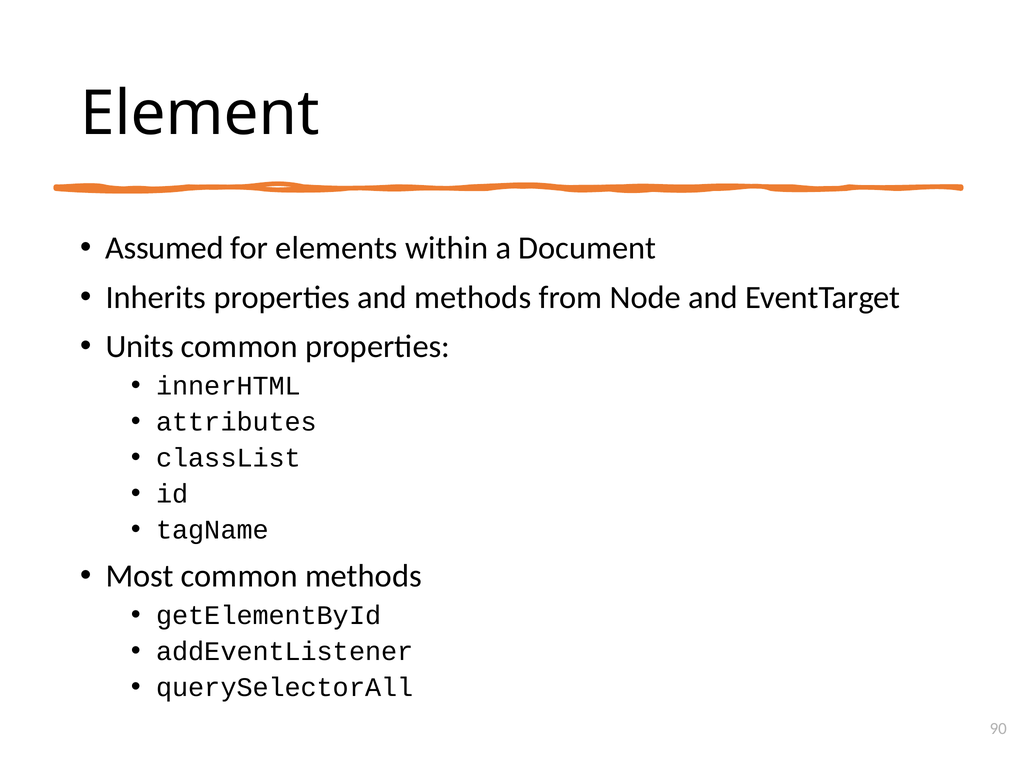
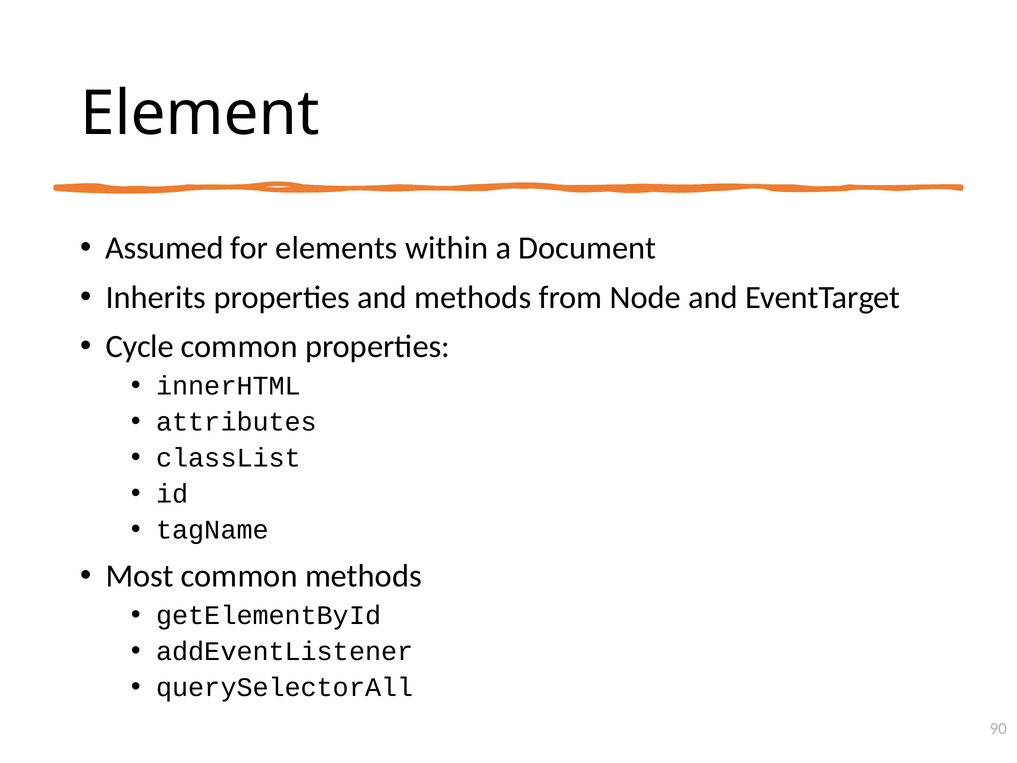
Units: Units -> Cycle
